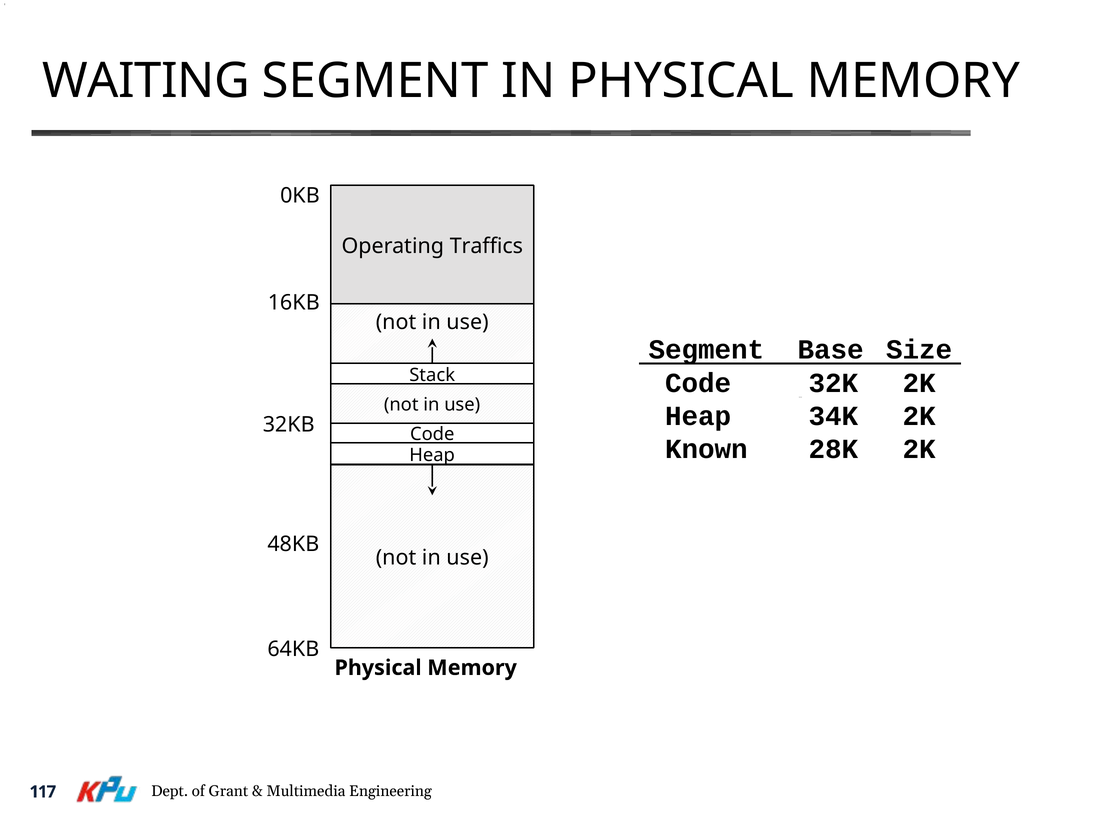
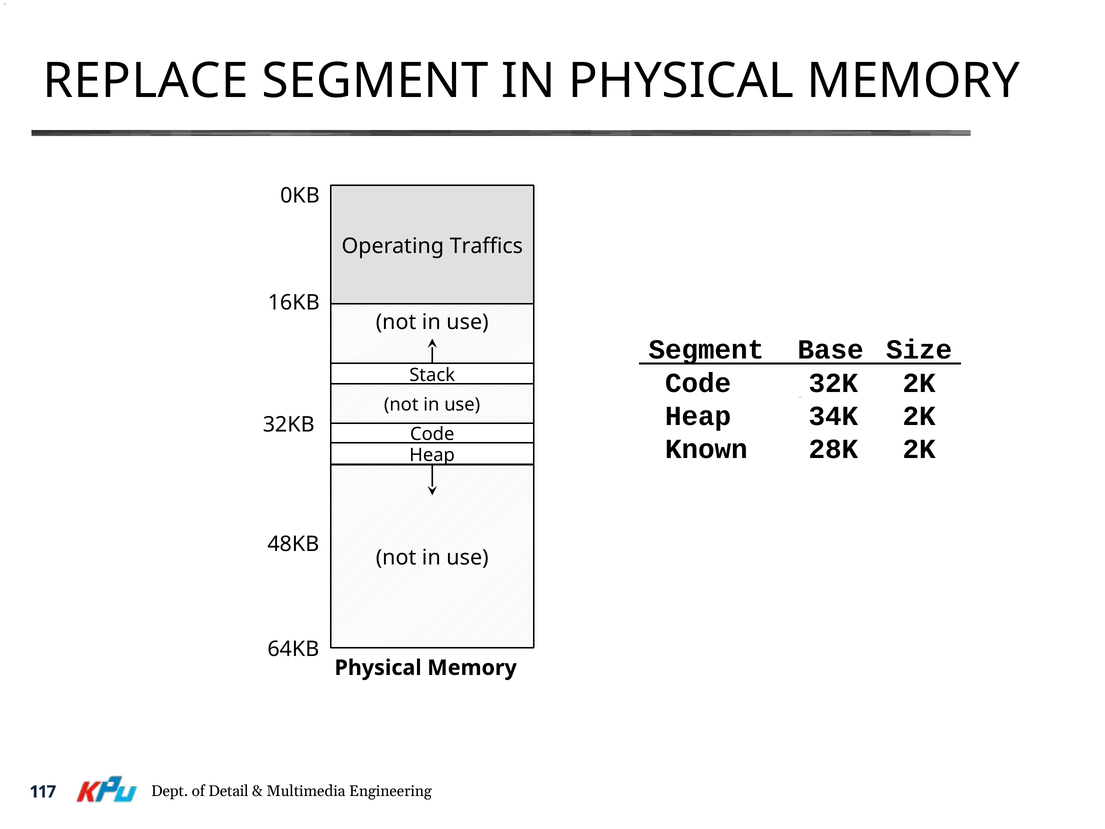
WAITING: WAITING -> REPLACE
Grant: Grant -> Detail
